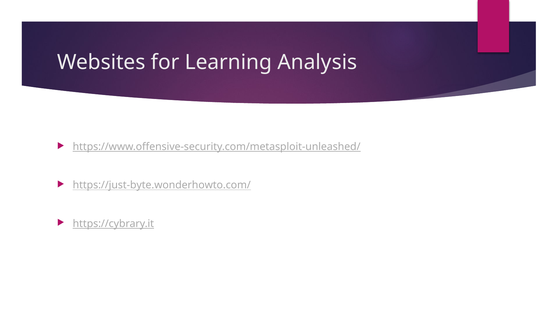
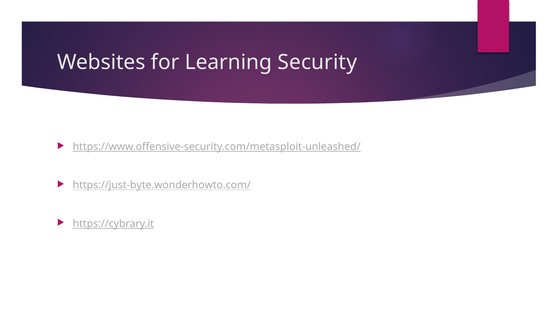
Analysis: Analysis -> Security
